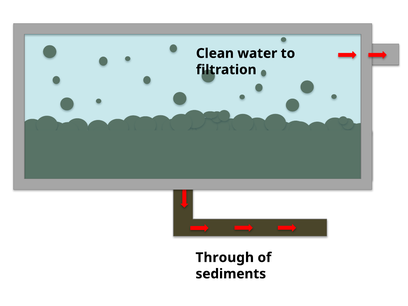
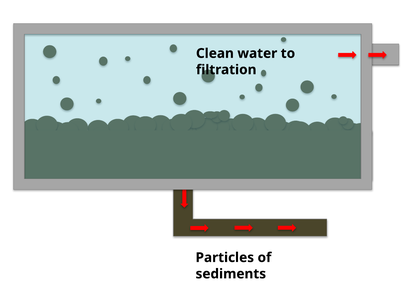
Through: Through -> Particles
